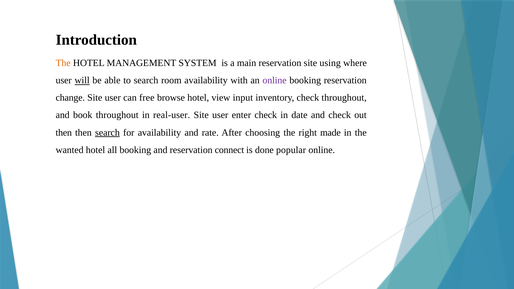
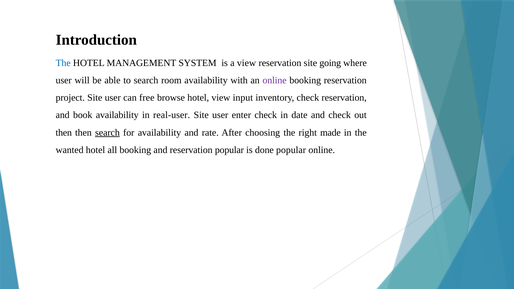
The at (63, 63) colour: orange -> blue
a main: main -> view
using: using -> going
will underline: present -> none
change: change -> project
check throughout: throughout -> reservation
book throughout: throughout -> availability
reservation connect: connect -> popular
